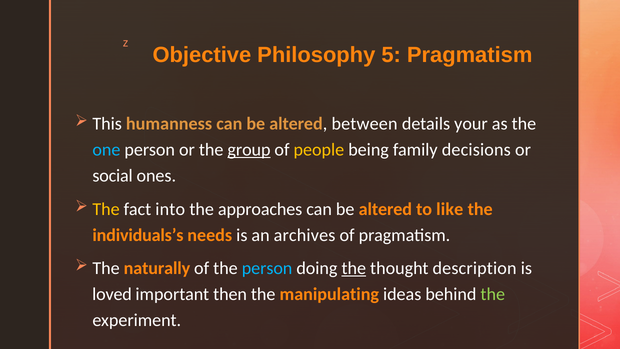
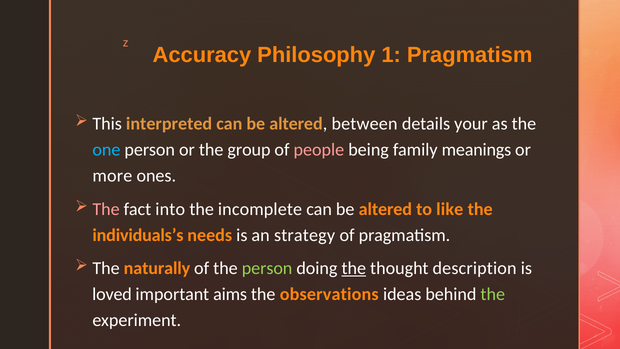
Objective: Objective -> Accuracy
5: 5 -> 1
humanness: humanness -> interpreted
group underline: present -> none
people colour: yellow -> pink
decisions: decisions -> meanings
social: social -> more
The at (106, 209) colour: yellow -> pink
approaches: approaches -> incomplete
archives: archives -> strategy
person at (267, 268) colour: light blue -> light green
then: then -> aims
manipulating: manipulating -> observations
